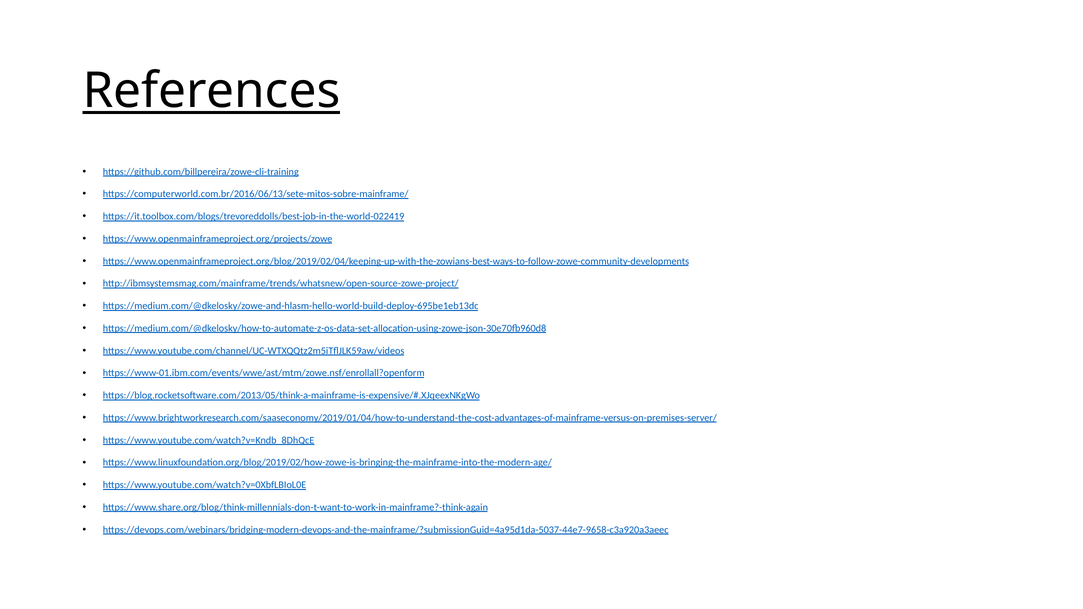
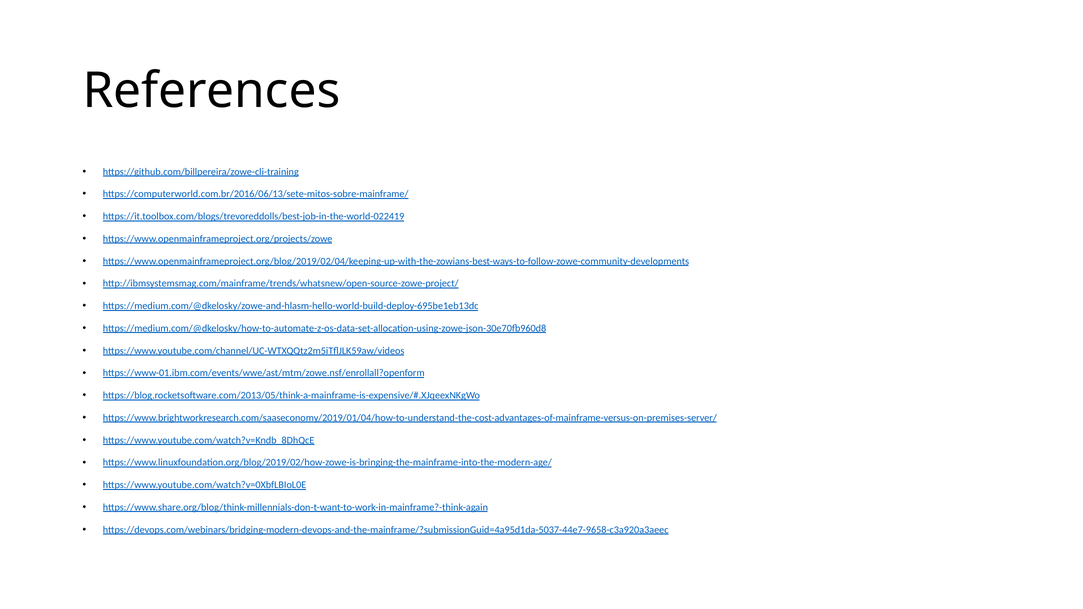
References underline: present -> none
